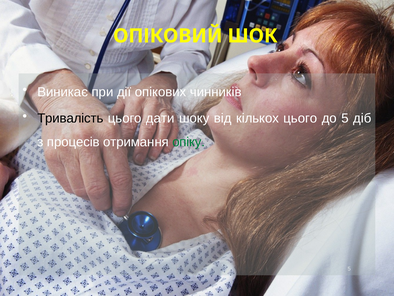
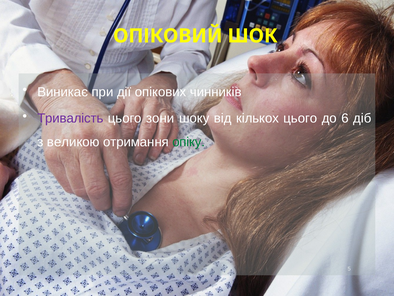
Тривалість colour: black -> purple
дати: дати -> зони
до 5: 5 -> 6
процесів: процесів -> великою
